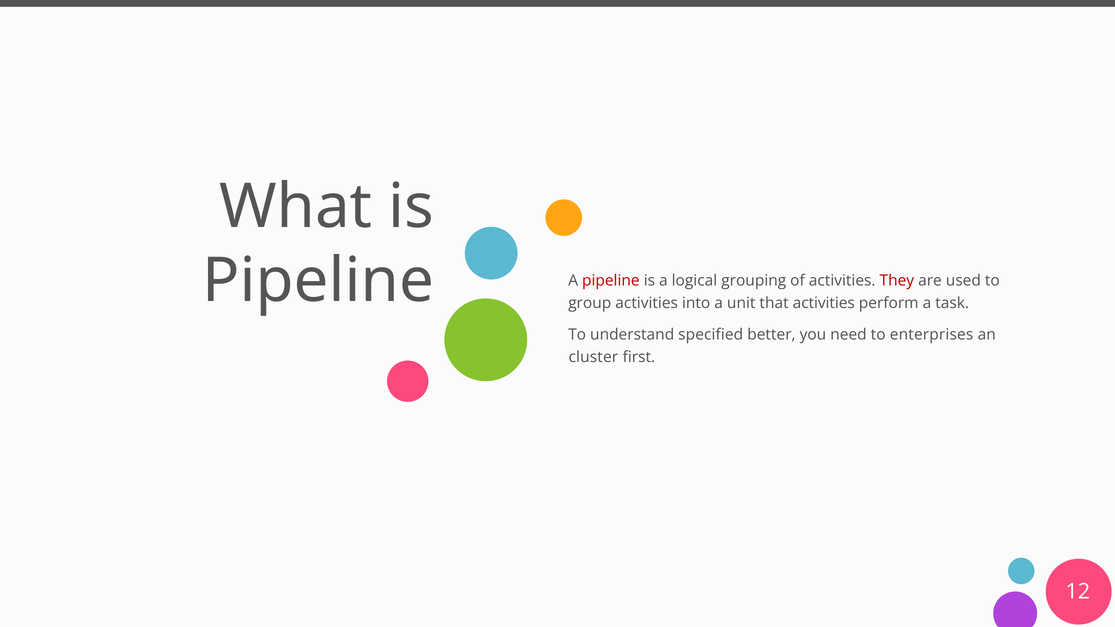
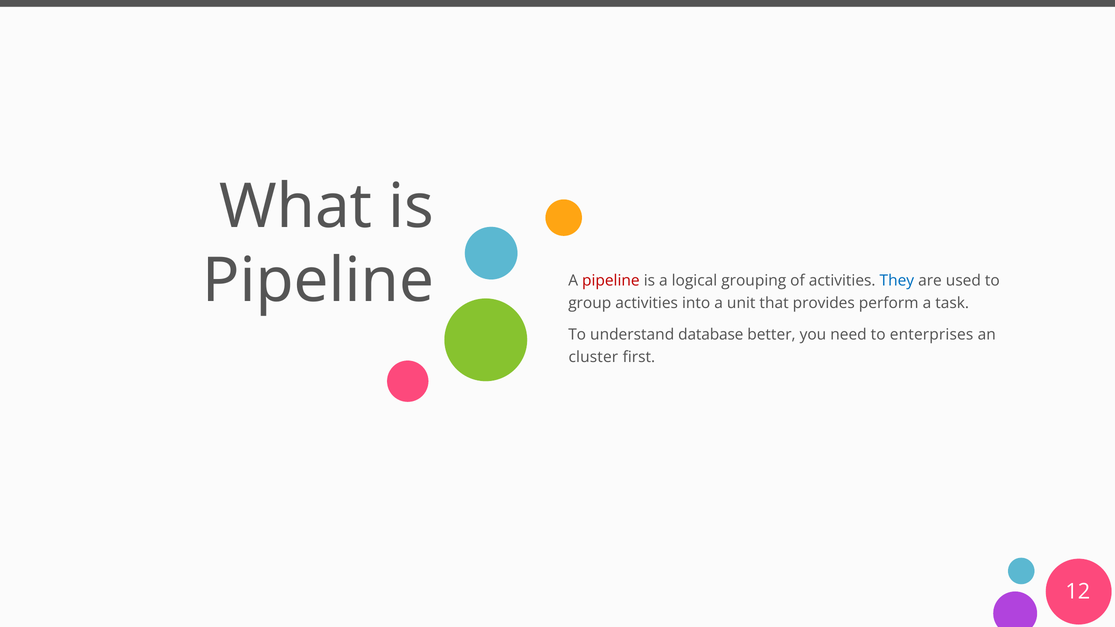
They colour: red -> blue
that activities: activities -> provides
specified: specified -> database
